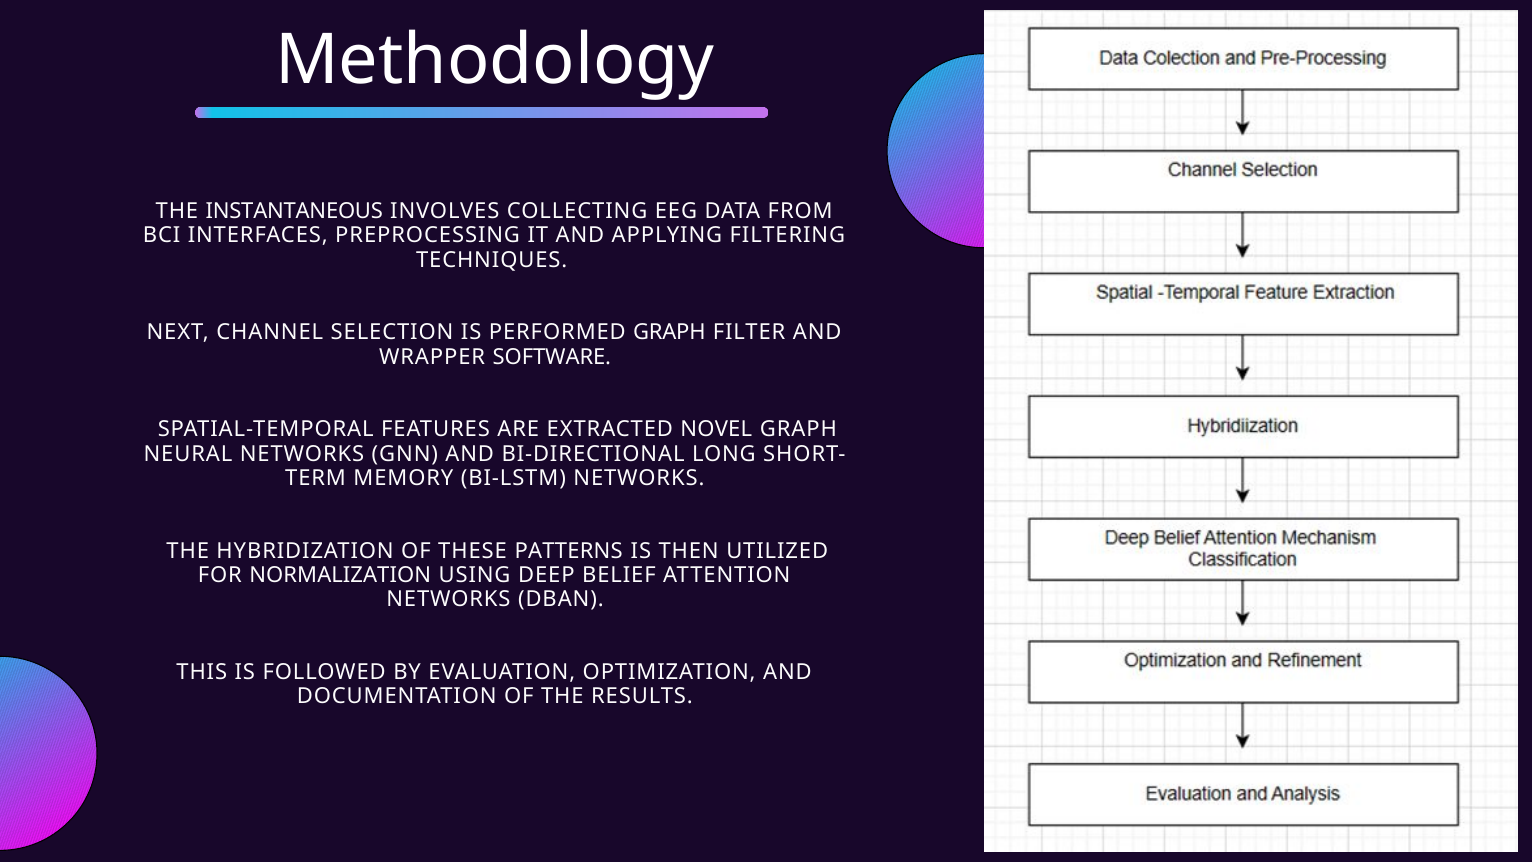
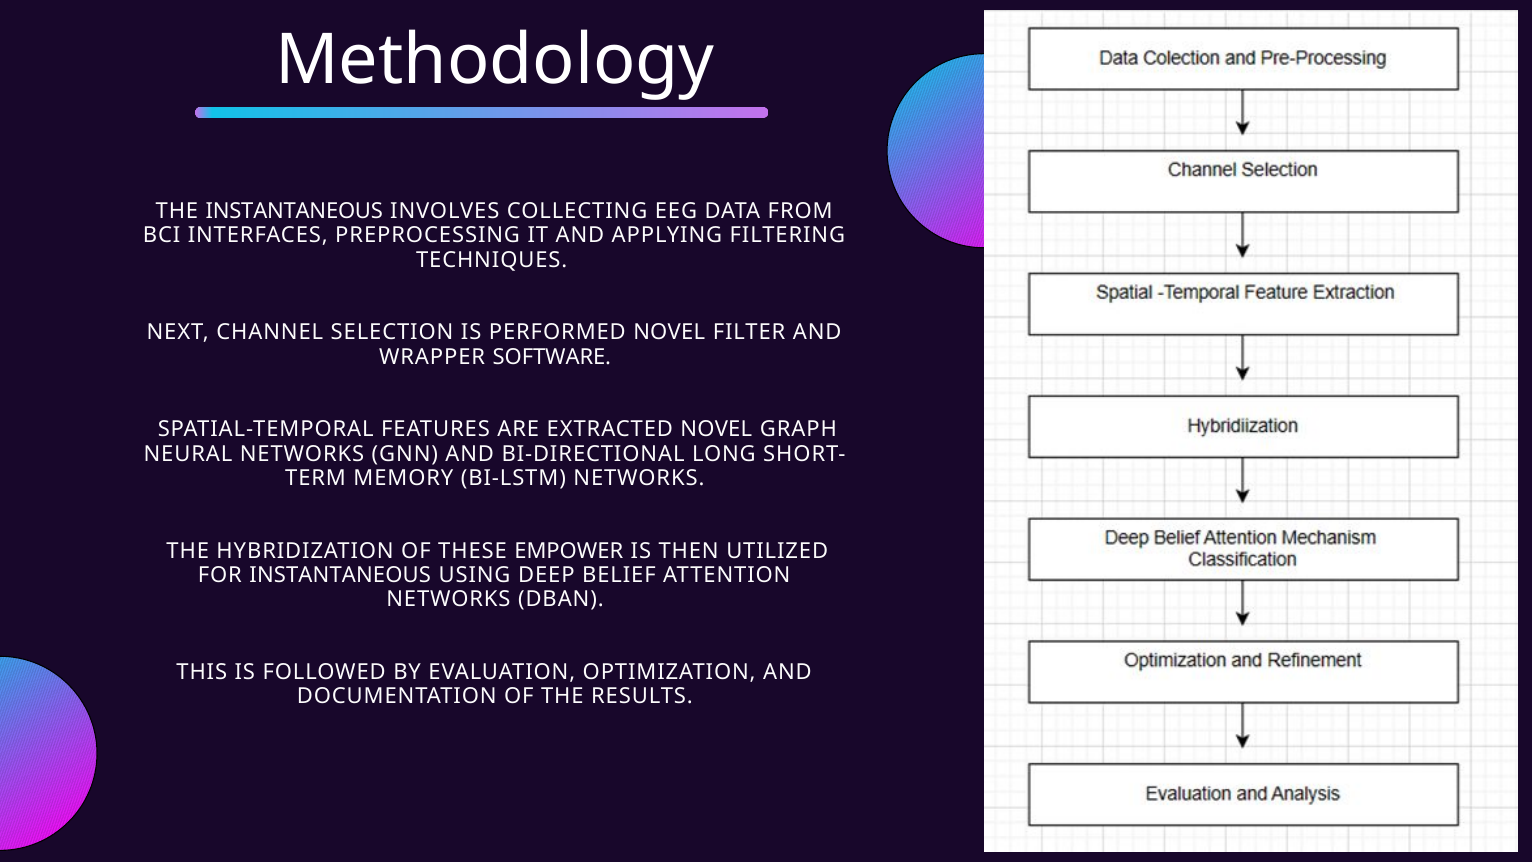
PERFORMED GRAPH: GRAPH -> NOVEL
PATTERNS: PATTERNS -> EMPOWER
FOR NORMALIZATION: NORMALIZATION -> INSTANTANEOUS
